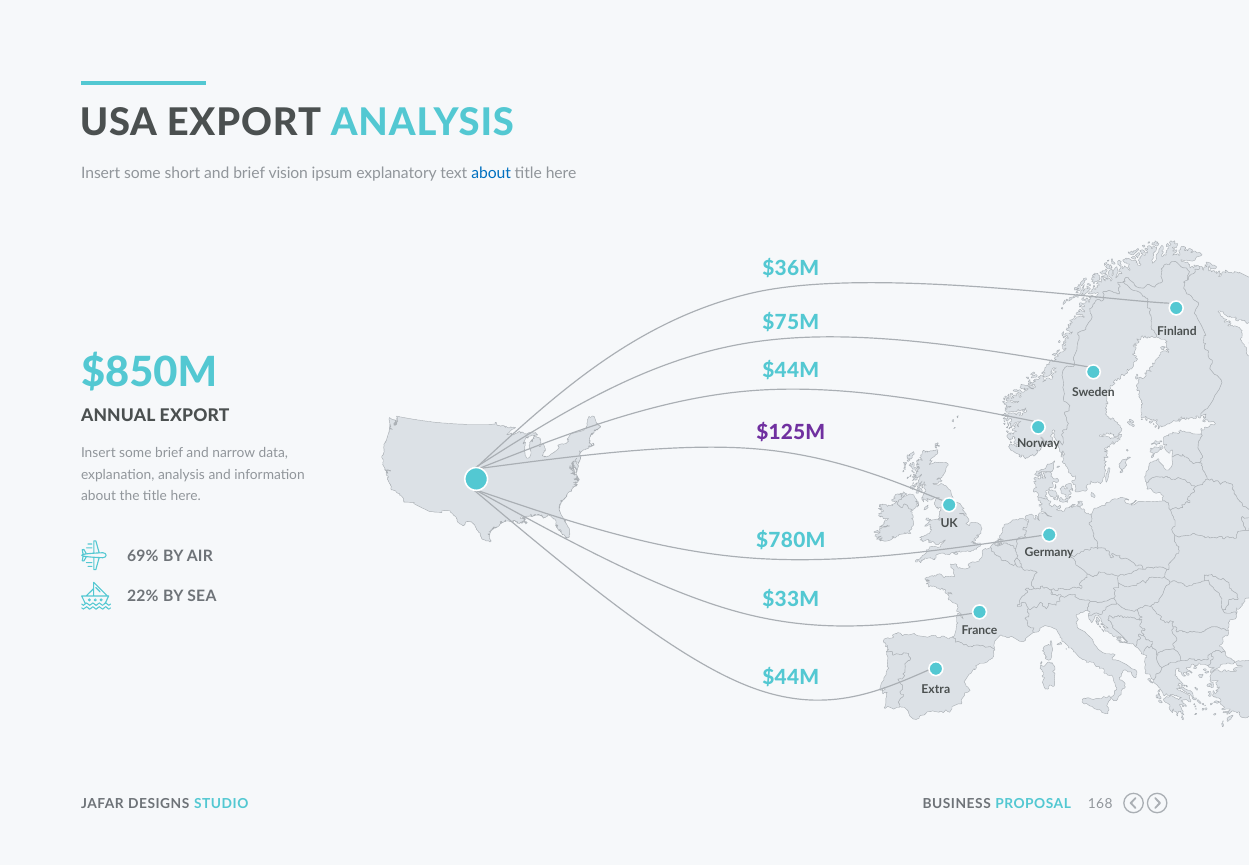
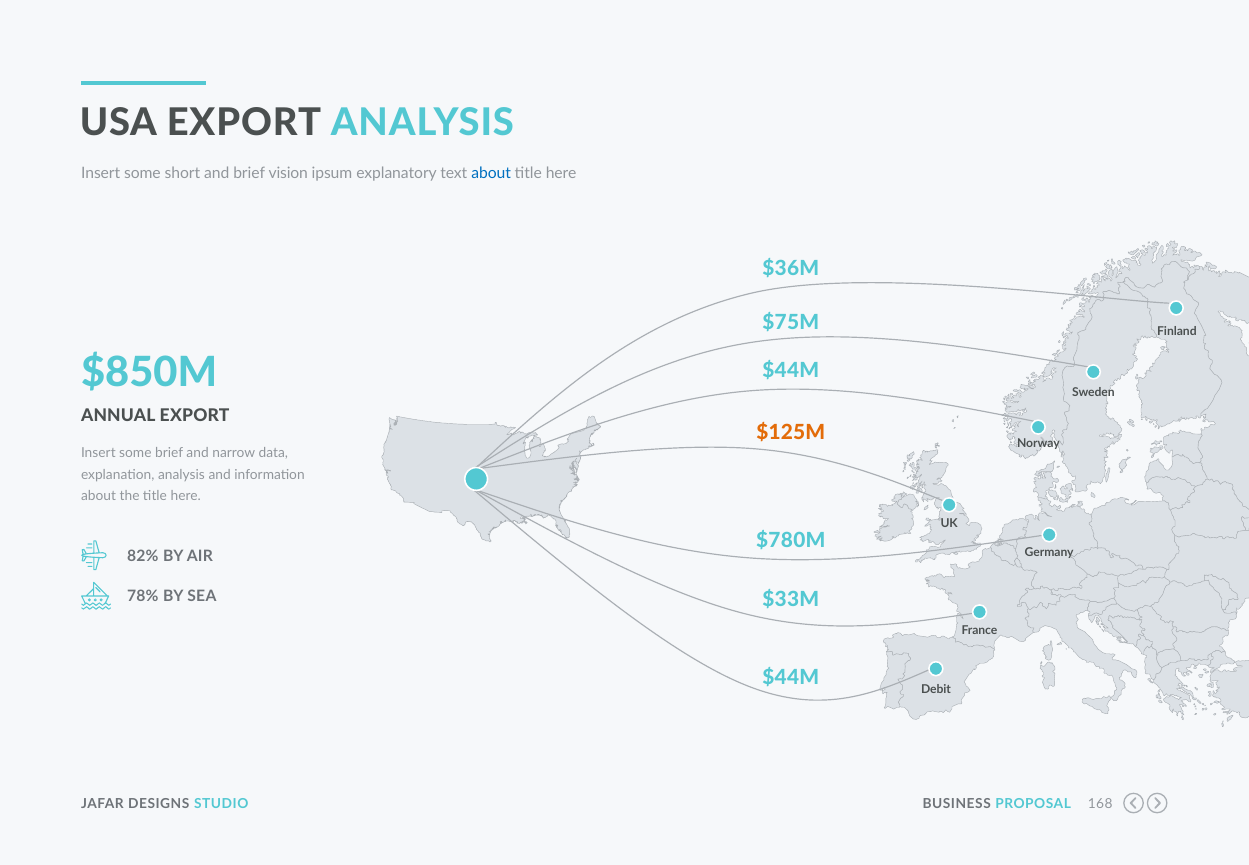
$125M colour: purple -> orange
69%: 69% -> 82%
22%: 22% -> 78%
Extra: Extra -> Debit
